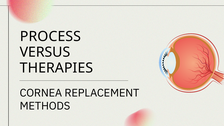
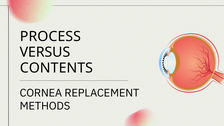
THERAPIES: THERAPIES -> CONTENTS
